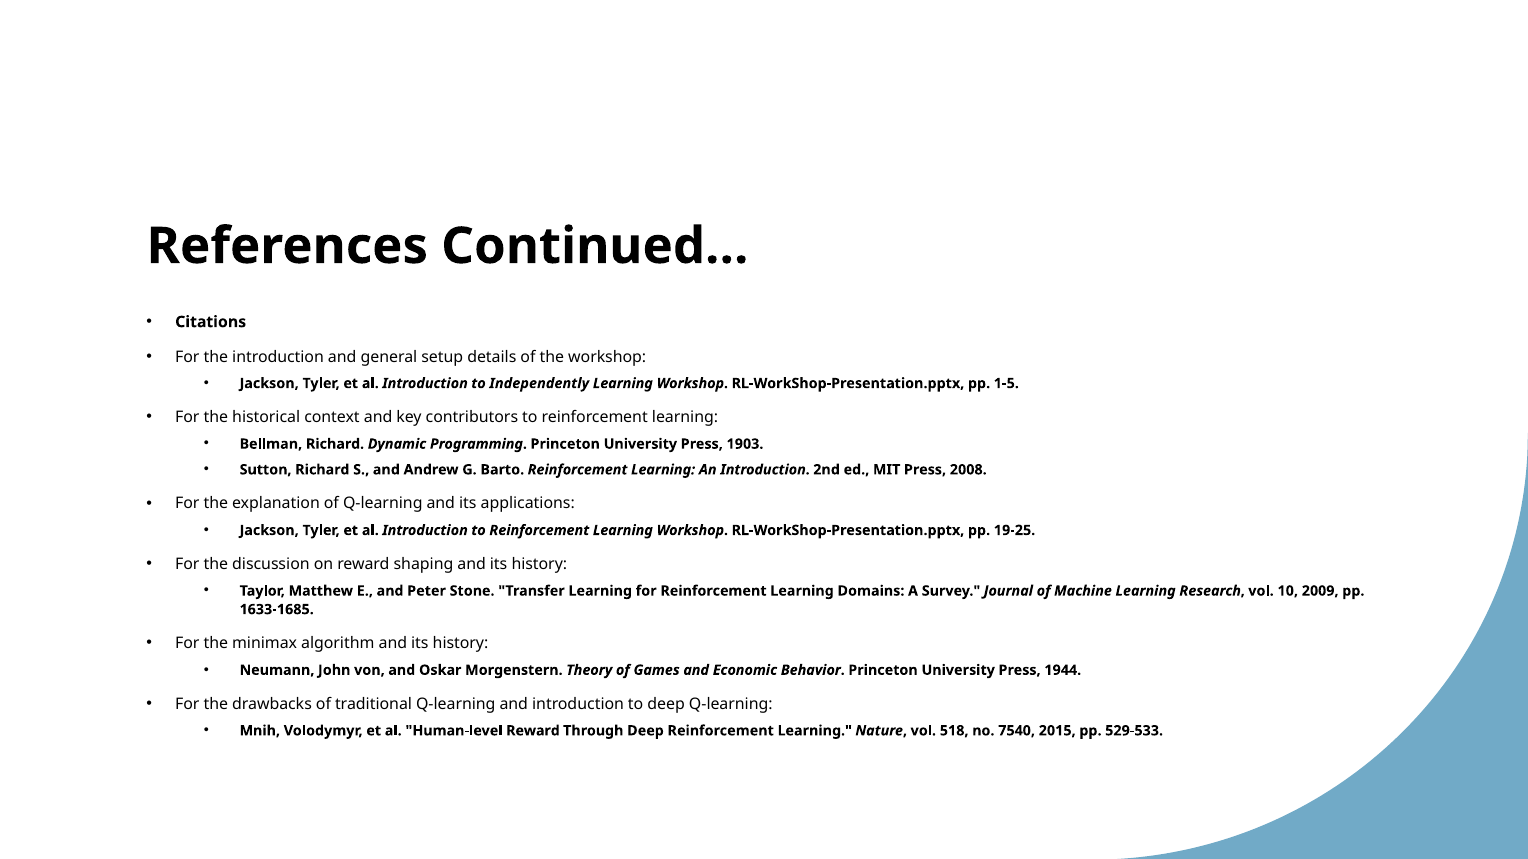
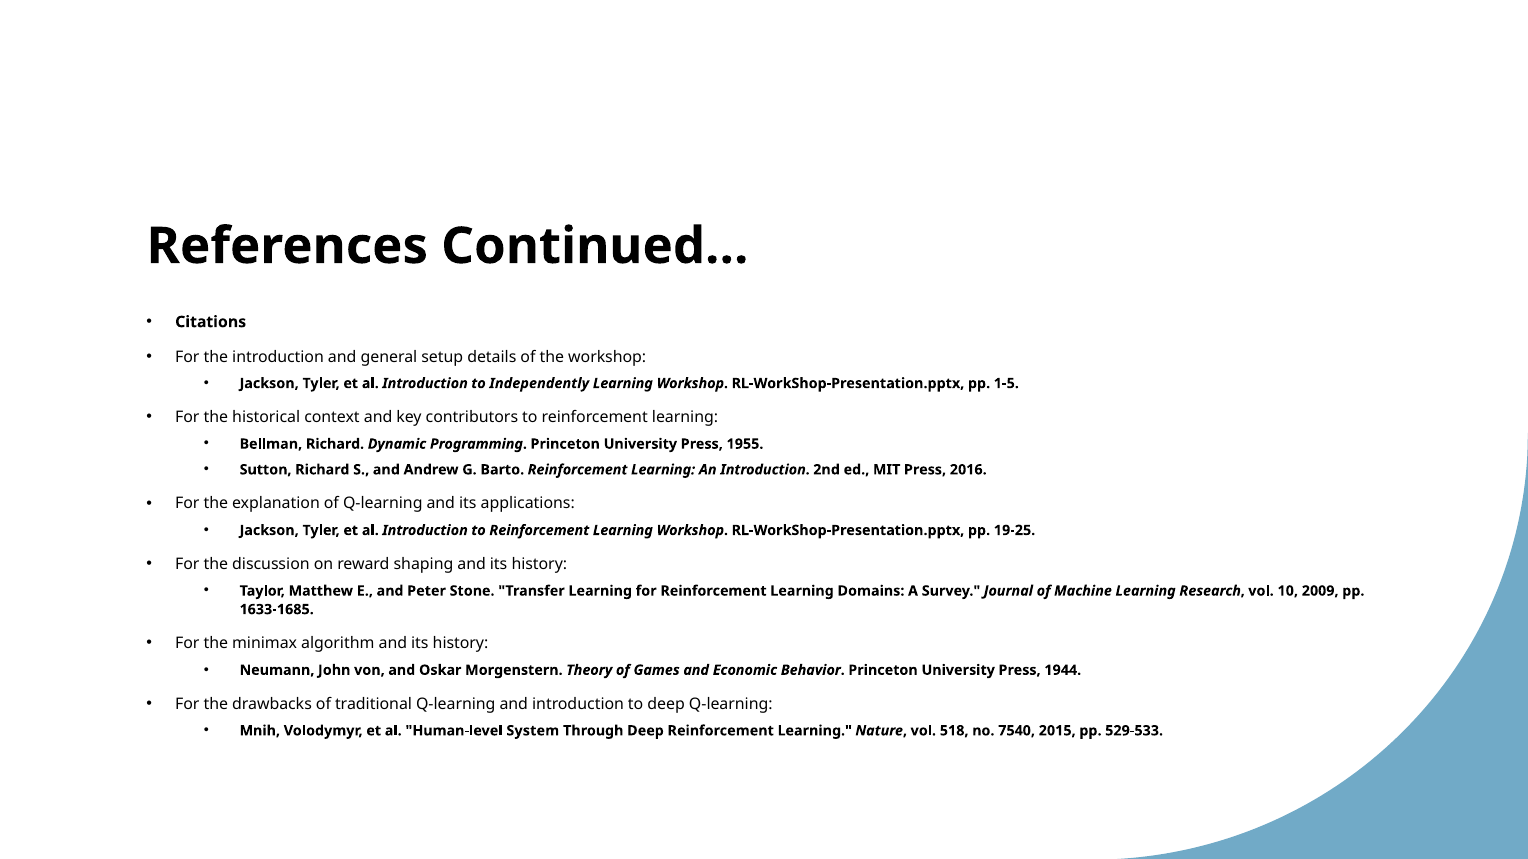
1903: 1903 -> 1955
2008: 2008 -> 2016
Human-level Reward: Reward -> System
